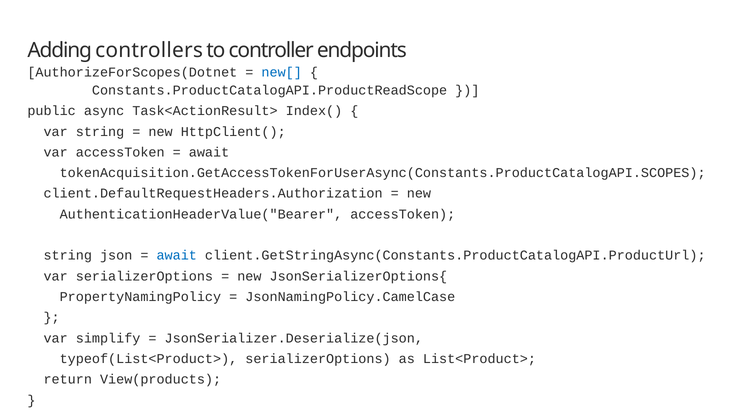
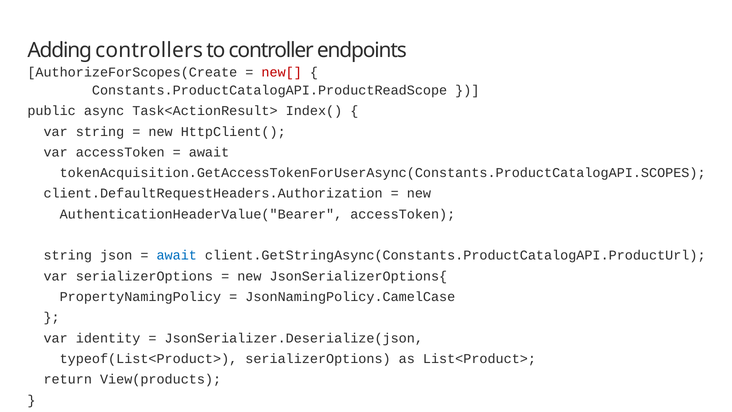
AuthorizeForScopes(Dotnet: AuthorizeForScopes(Dotnet -> AuthorizeForScopes(Create
new[ colour: blue -> red
simplify: simplify -> identity
